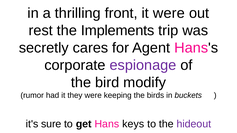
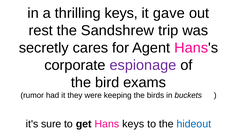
thrilling front: front -> keys
it were: were -> gave
Implements: Implements -> Sandshrew
modify: modify -> exams
hideout colour: purple -> blue
